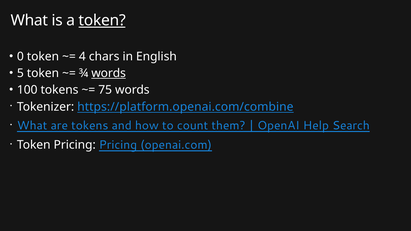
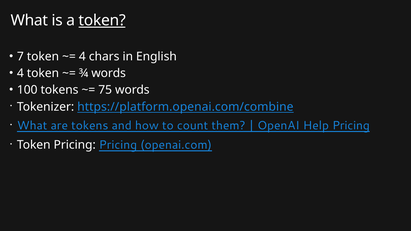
0: 0 -> 7
5 at (20, 73): 5 -> 4
words at (109, 73) underline: present -> none
Help Search: Search -> Pricing
